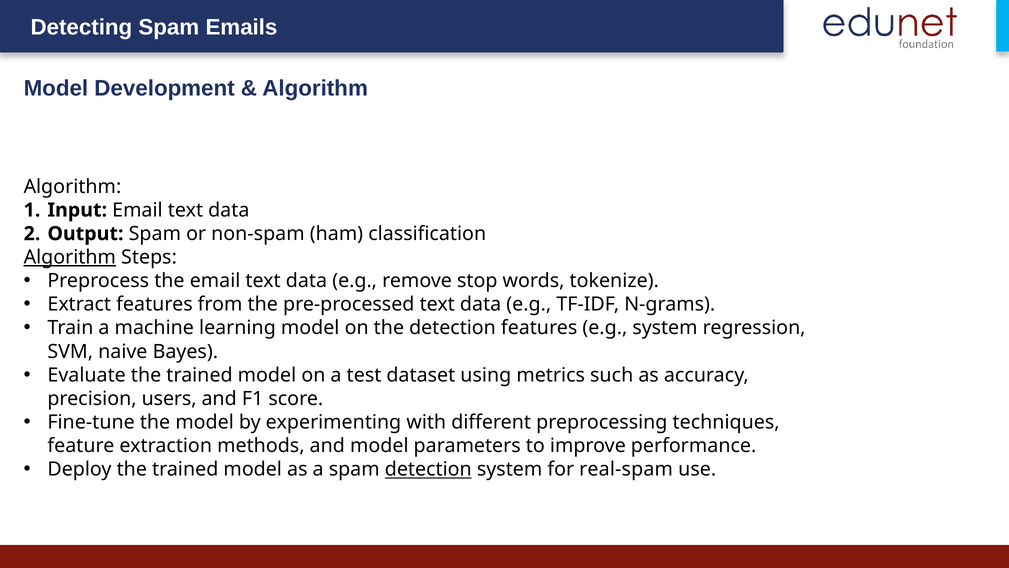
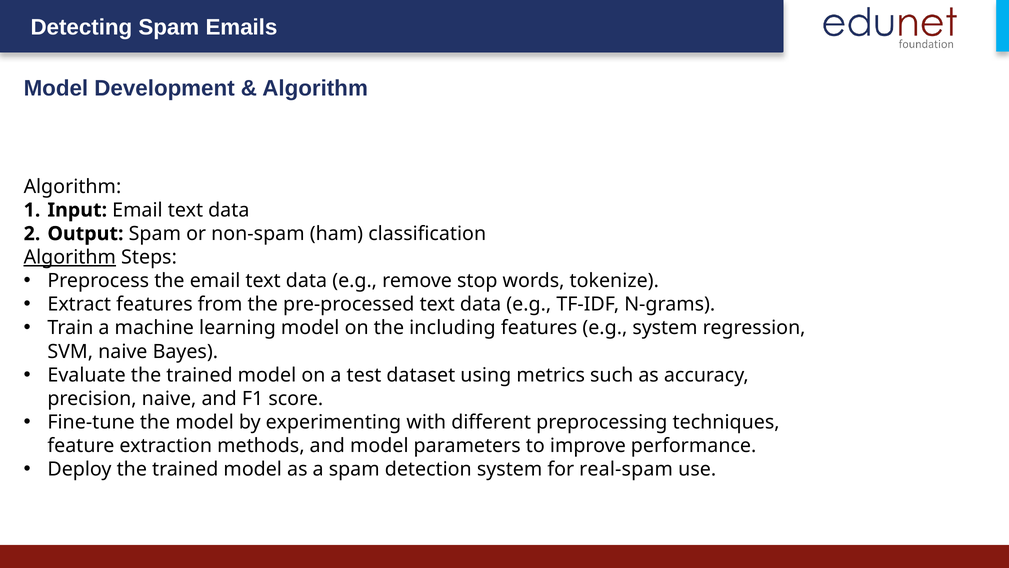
the detection: detection -> including
precision users: users -> naive
detection at (428, 469) underline: present -> none
